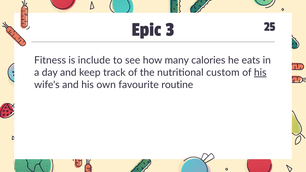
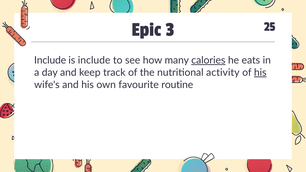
Fitness at (50, 60): Fitness -> Include
calories underline: none -> present
custom: custom -> activity
